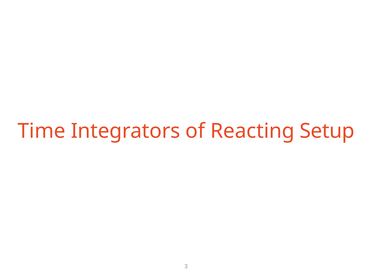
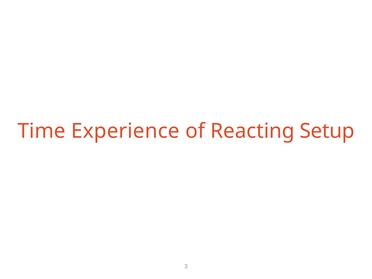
Integrators: Integrators -> Experience
